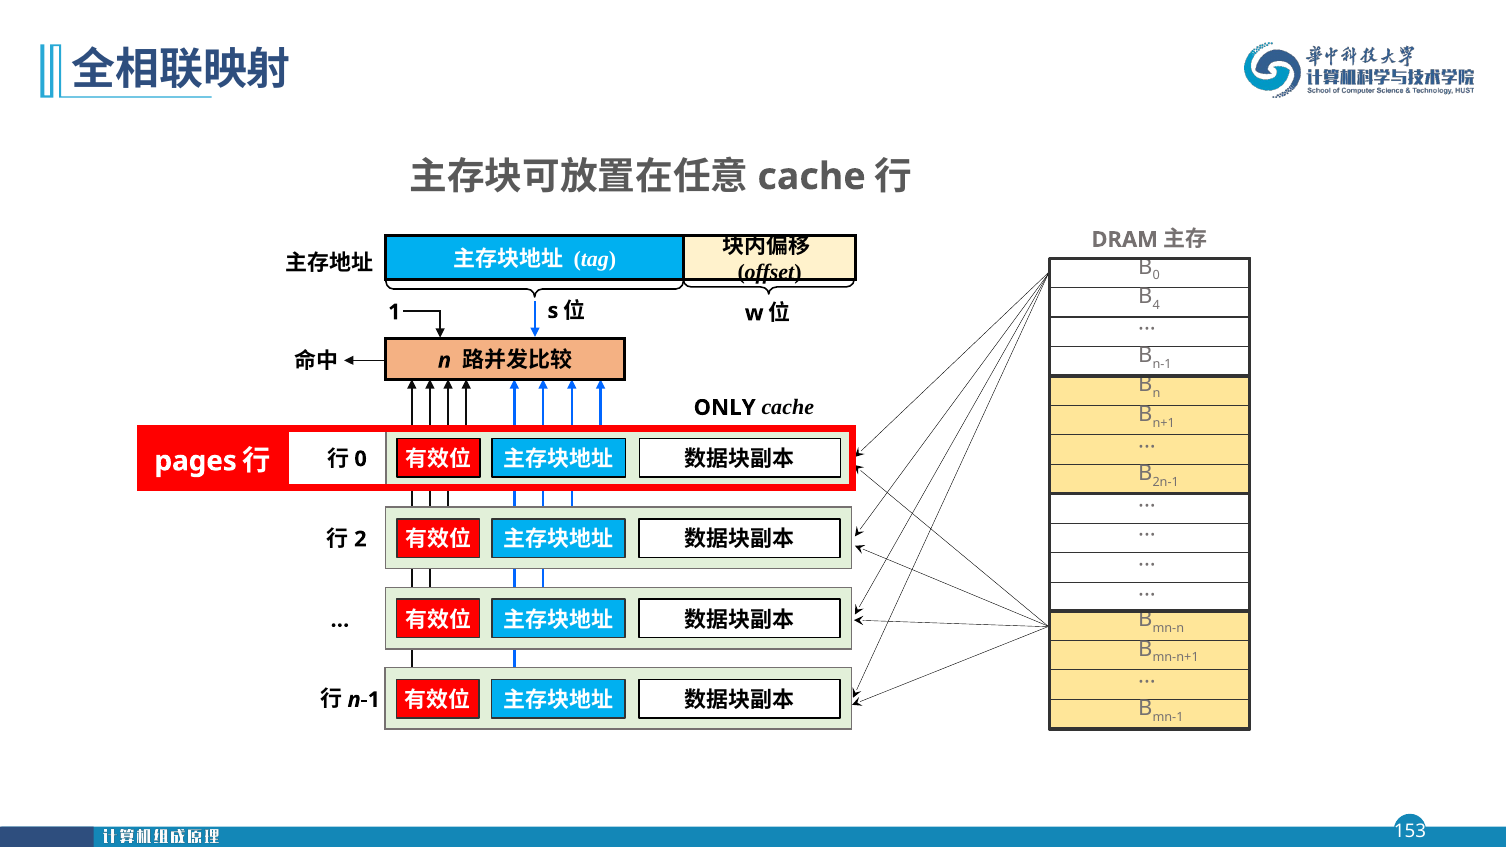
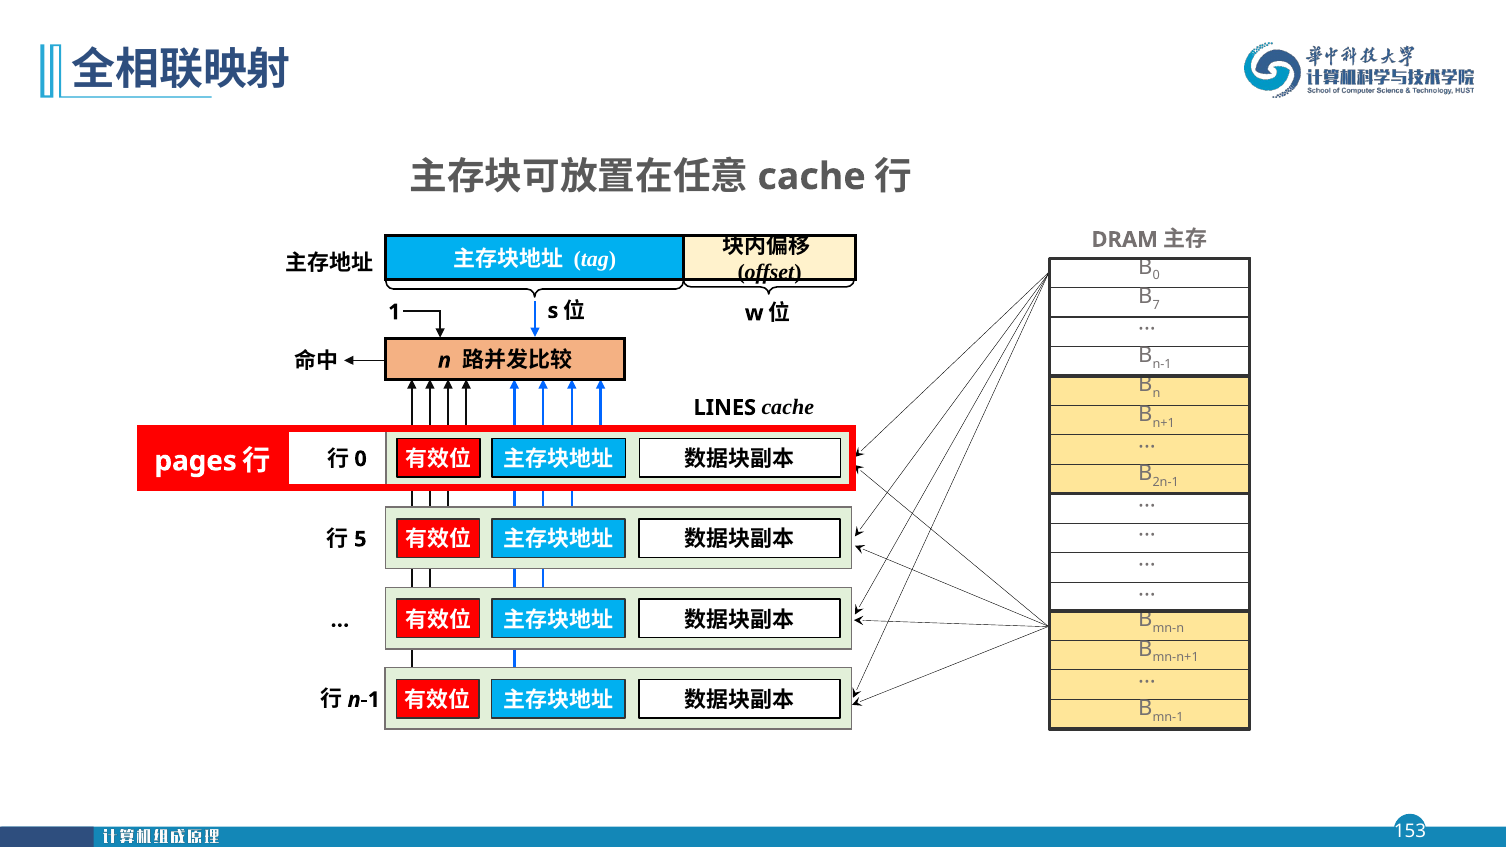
4: 4 -> 7
ONLY: ONLY -> LINES
2: 2 -> 5
